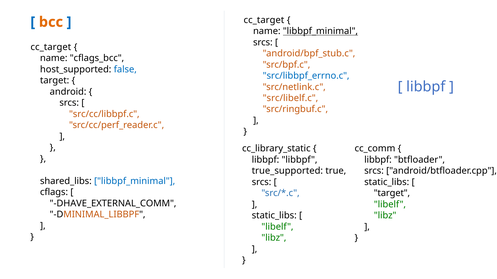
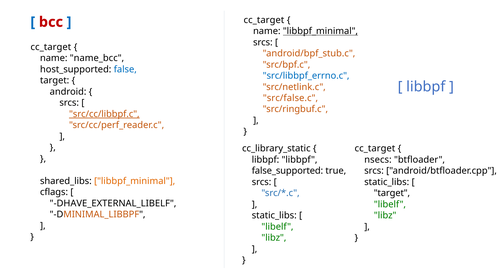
bcc colour: orange -> red
cflags_bcc: cflags_bcc -> name_bcc
src/libelf.c: src/libelf.c -> src/false.c
src/cc/libbpf.c underline: none -> present
cc_comm at (375, 149): cc_comm -> cc_target
libbpf at (378, 160): libbpf -> nsecs
true_supported: true_supported -> false_supported
libbpf_minimal at (135, 181) colour: blue -> orange
DHAVE_EXTERNAL_COMM: DHAVE_EXTERNAL_COMM -> DHAVE_EXTERNAL_LIBELF
